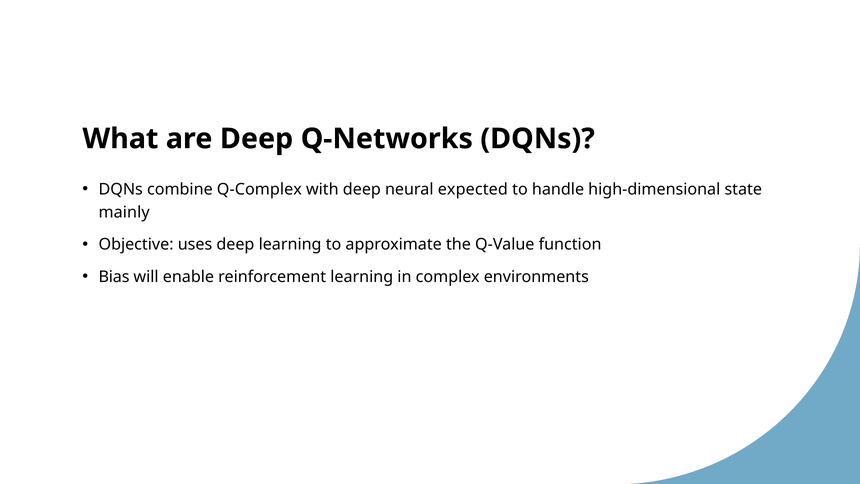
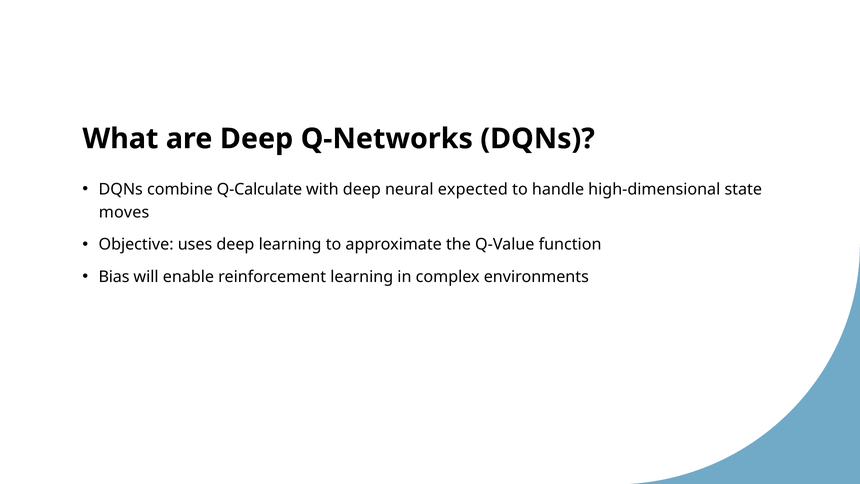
Q-Complex: Q-Complex -> Q-Calculate
mainly: mainly -> moves
